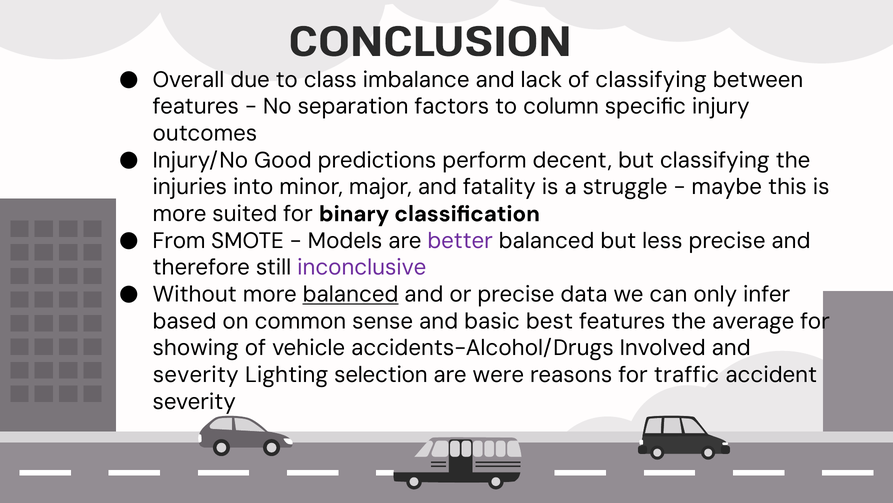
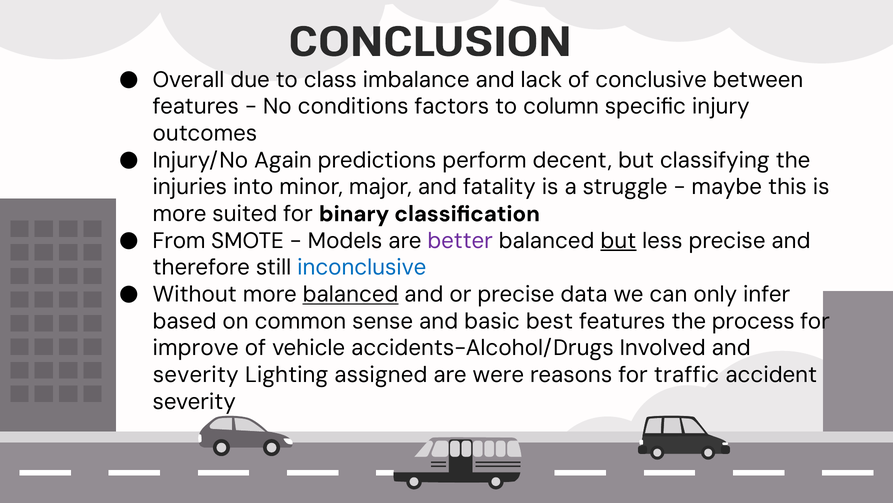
of classifying: classifying -> conclusive
separation: separation -> conditions
Good: Good -> Again
but at (618, 240) underline: none -> present
inconclusive colour: purple -> blue
average: average -> process
showing: showing -> improve
selection: selection -> assigned
